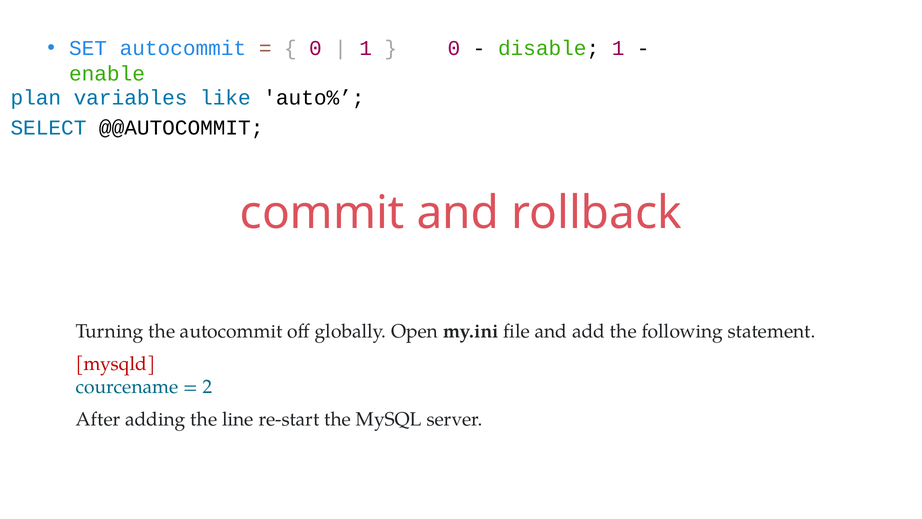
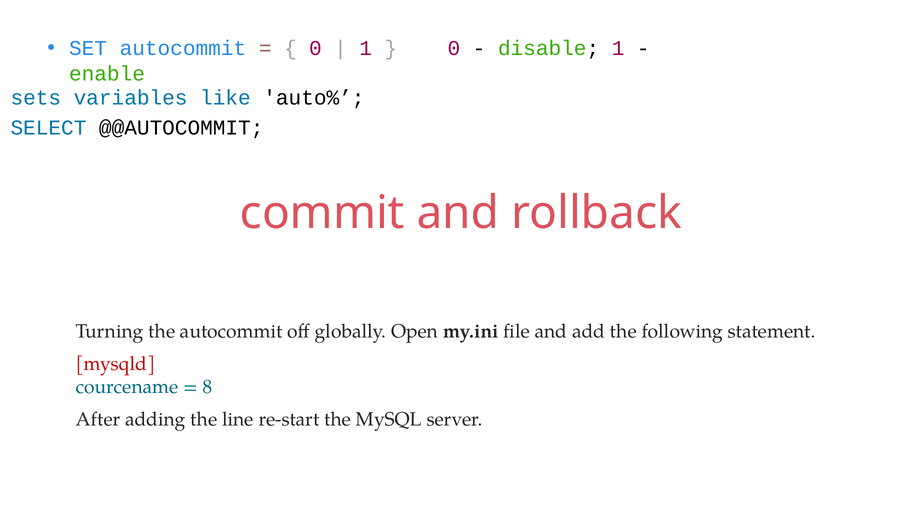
plan: plan -> sets
2: 2 -> 8
